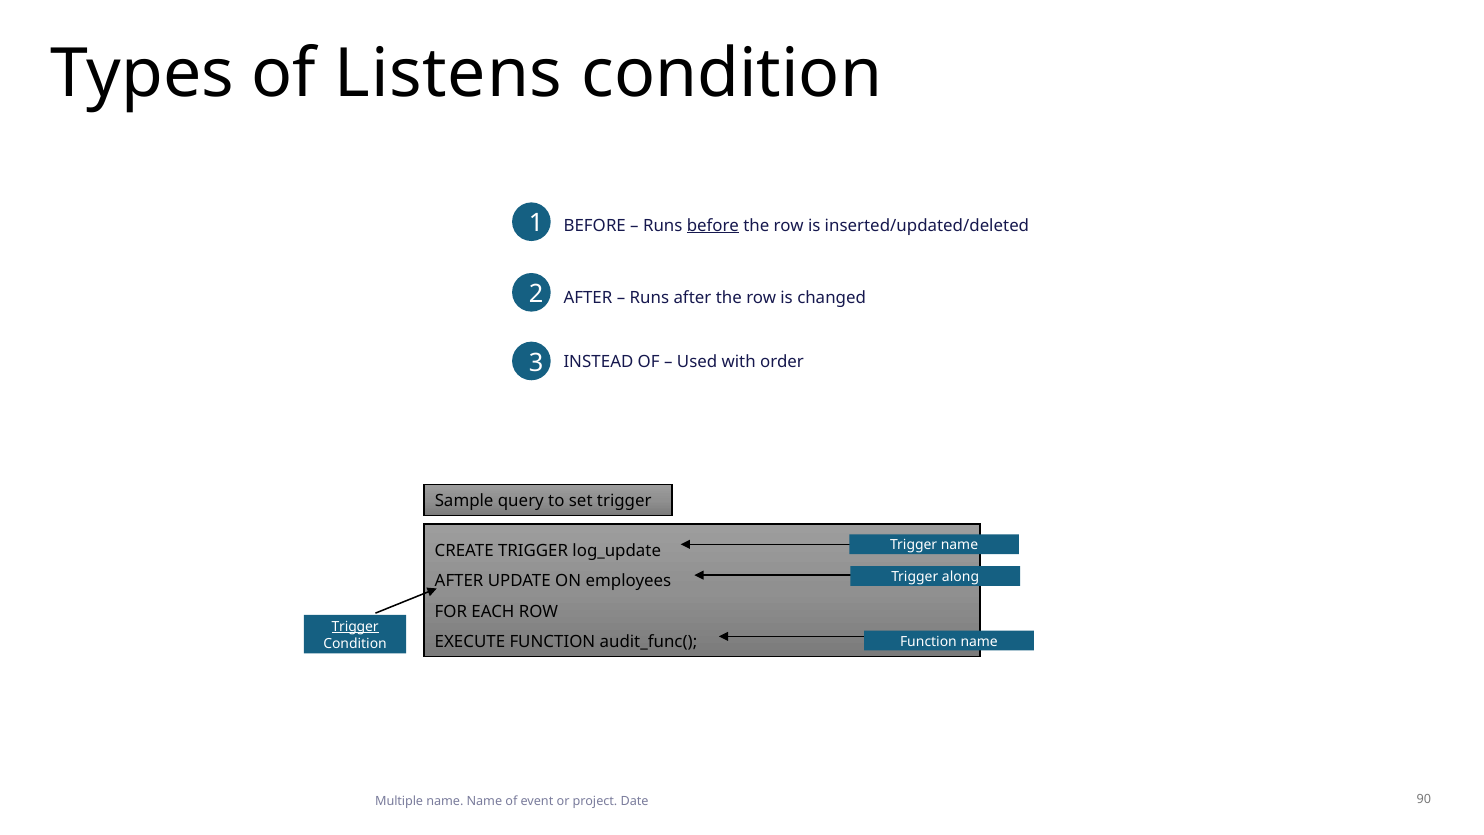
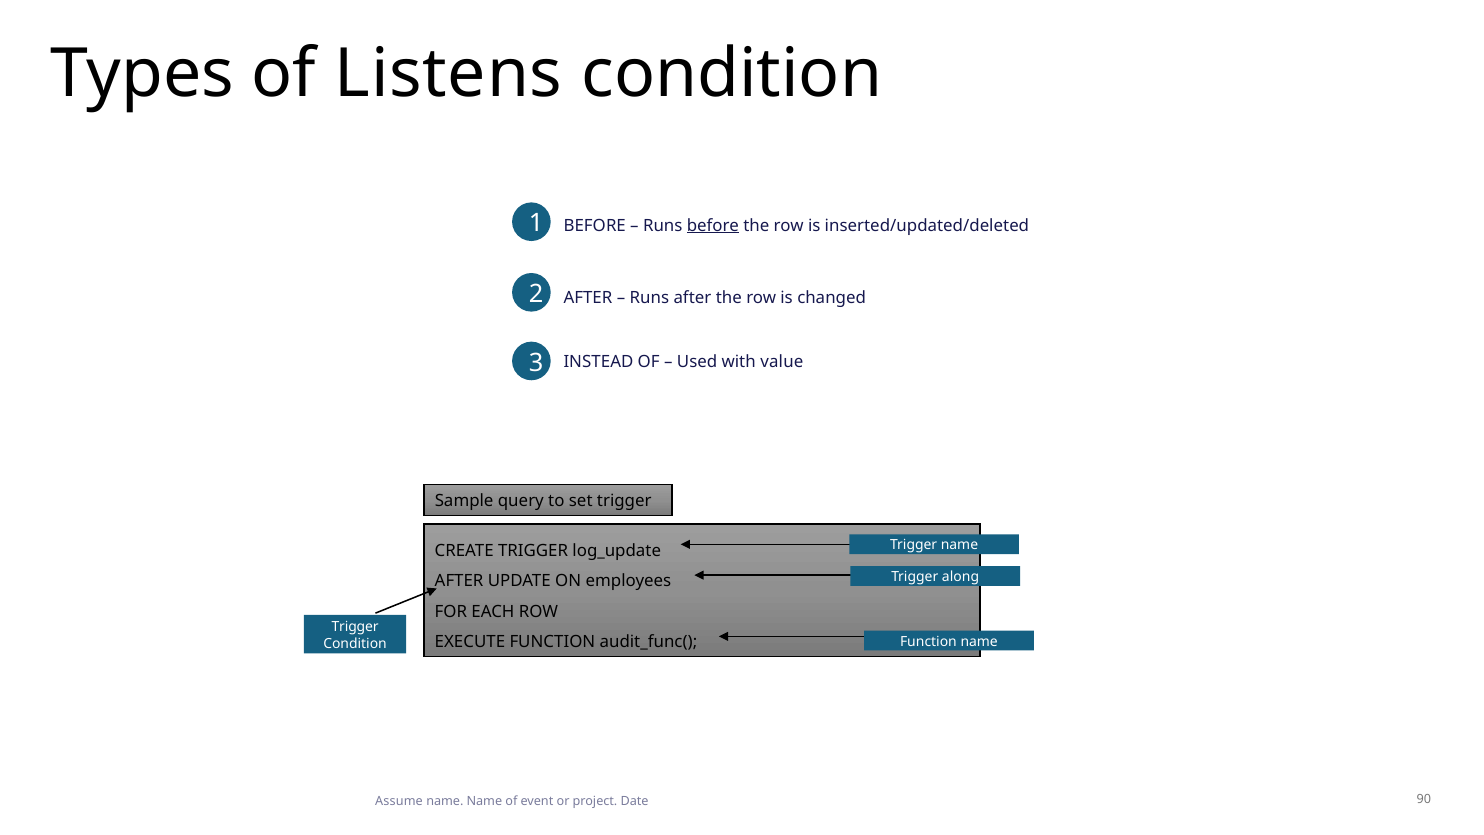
order: order -> value
Trigger at (355, 627) underline: present -> none
Multiple: Multiple -> Assume
